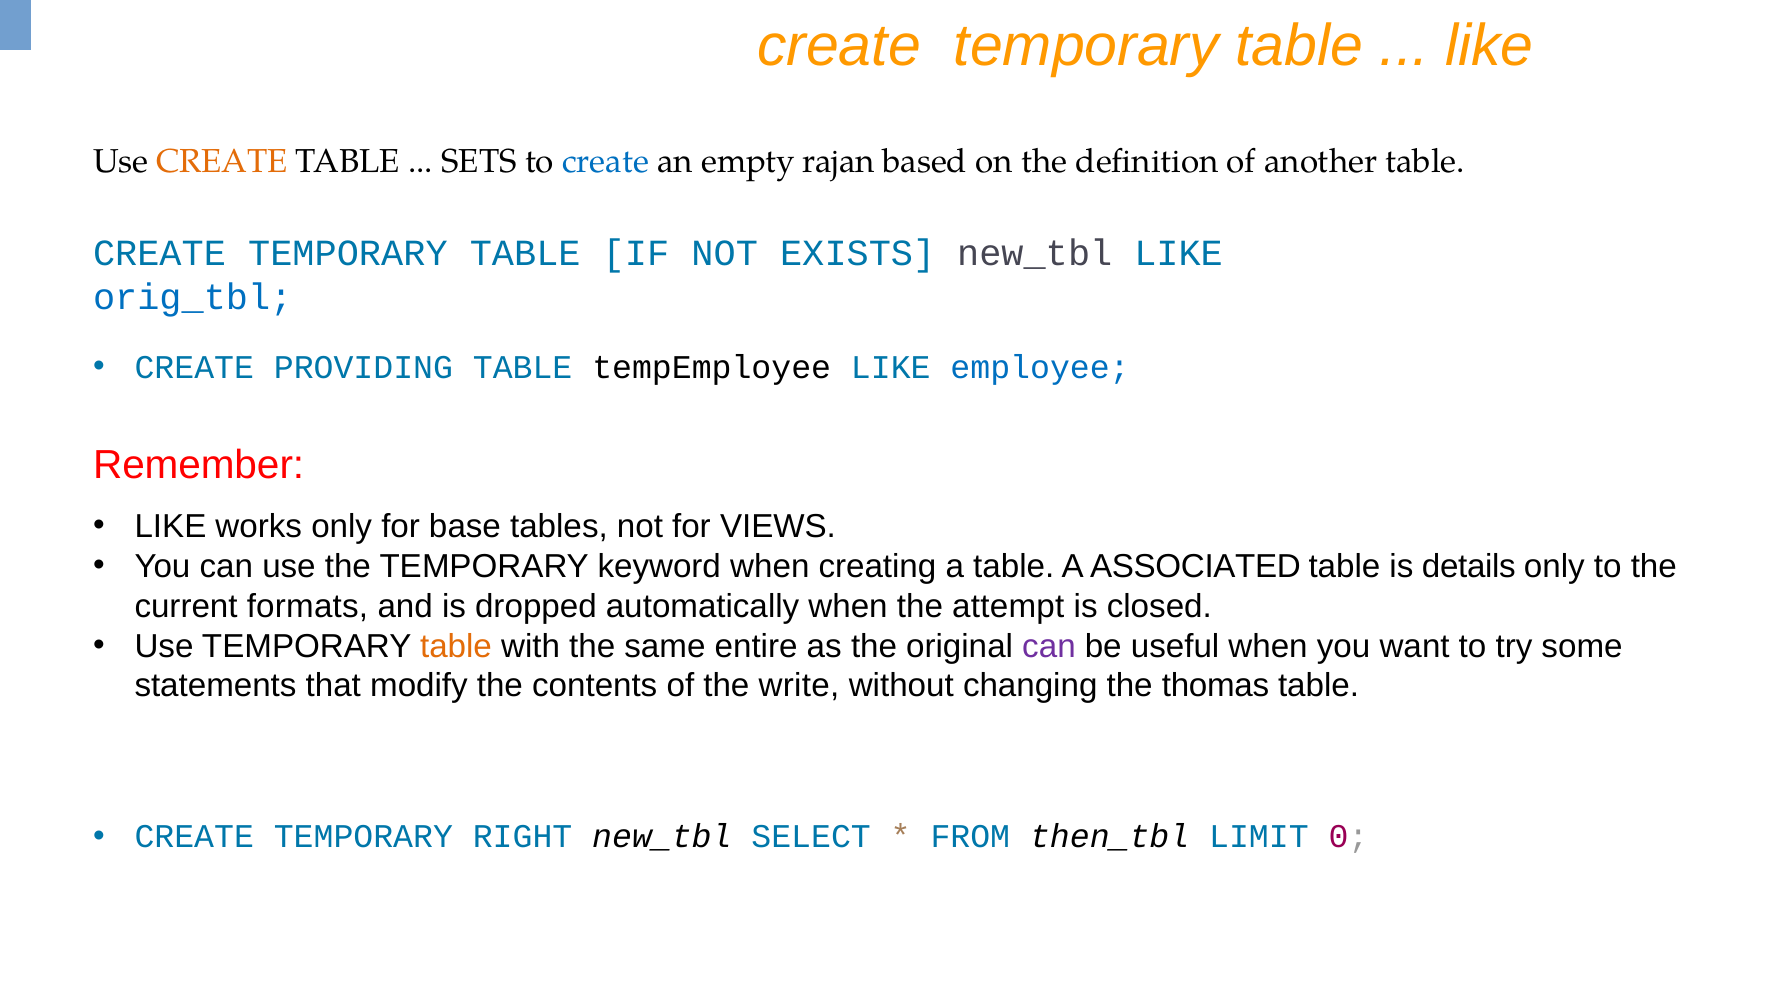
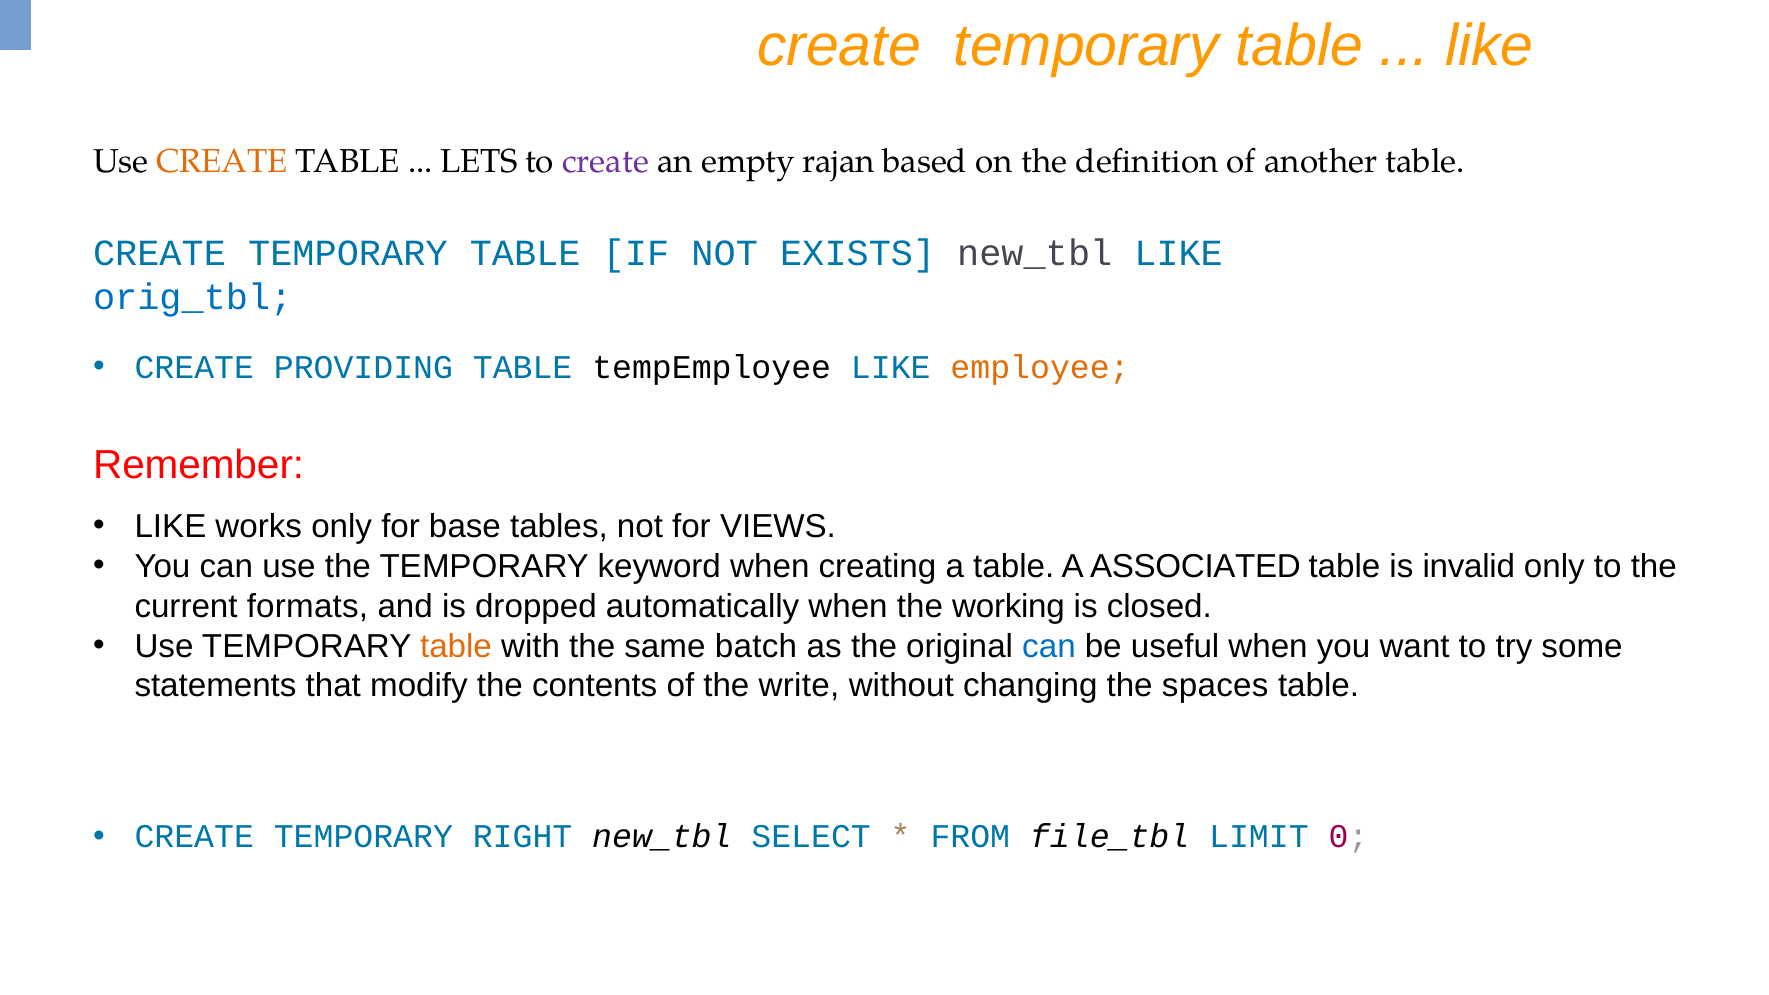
SETS: SETS -> LETS
create at (606, 162) colour: blue -> purple
employee colour: blue -> orange
details: details -> invalid
attempt: attempt -> working
entire: entire -> batch
can at (1049, 646) colour: purple -> blue
thomas: thomas -> spaces
then_tbl: then_tbl -> file_tbl
